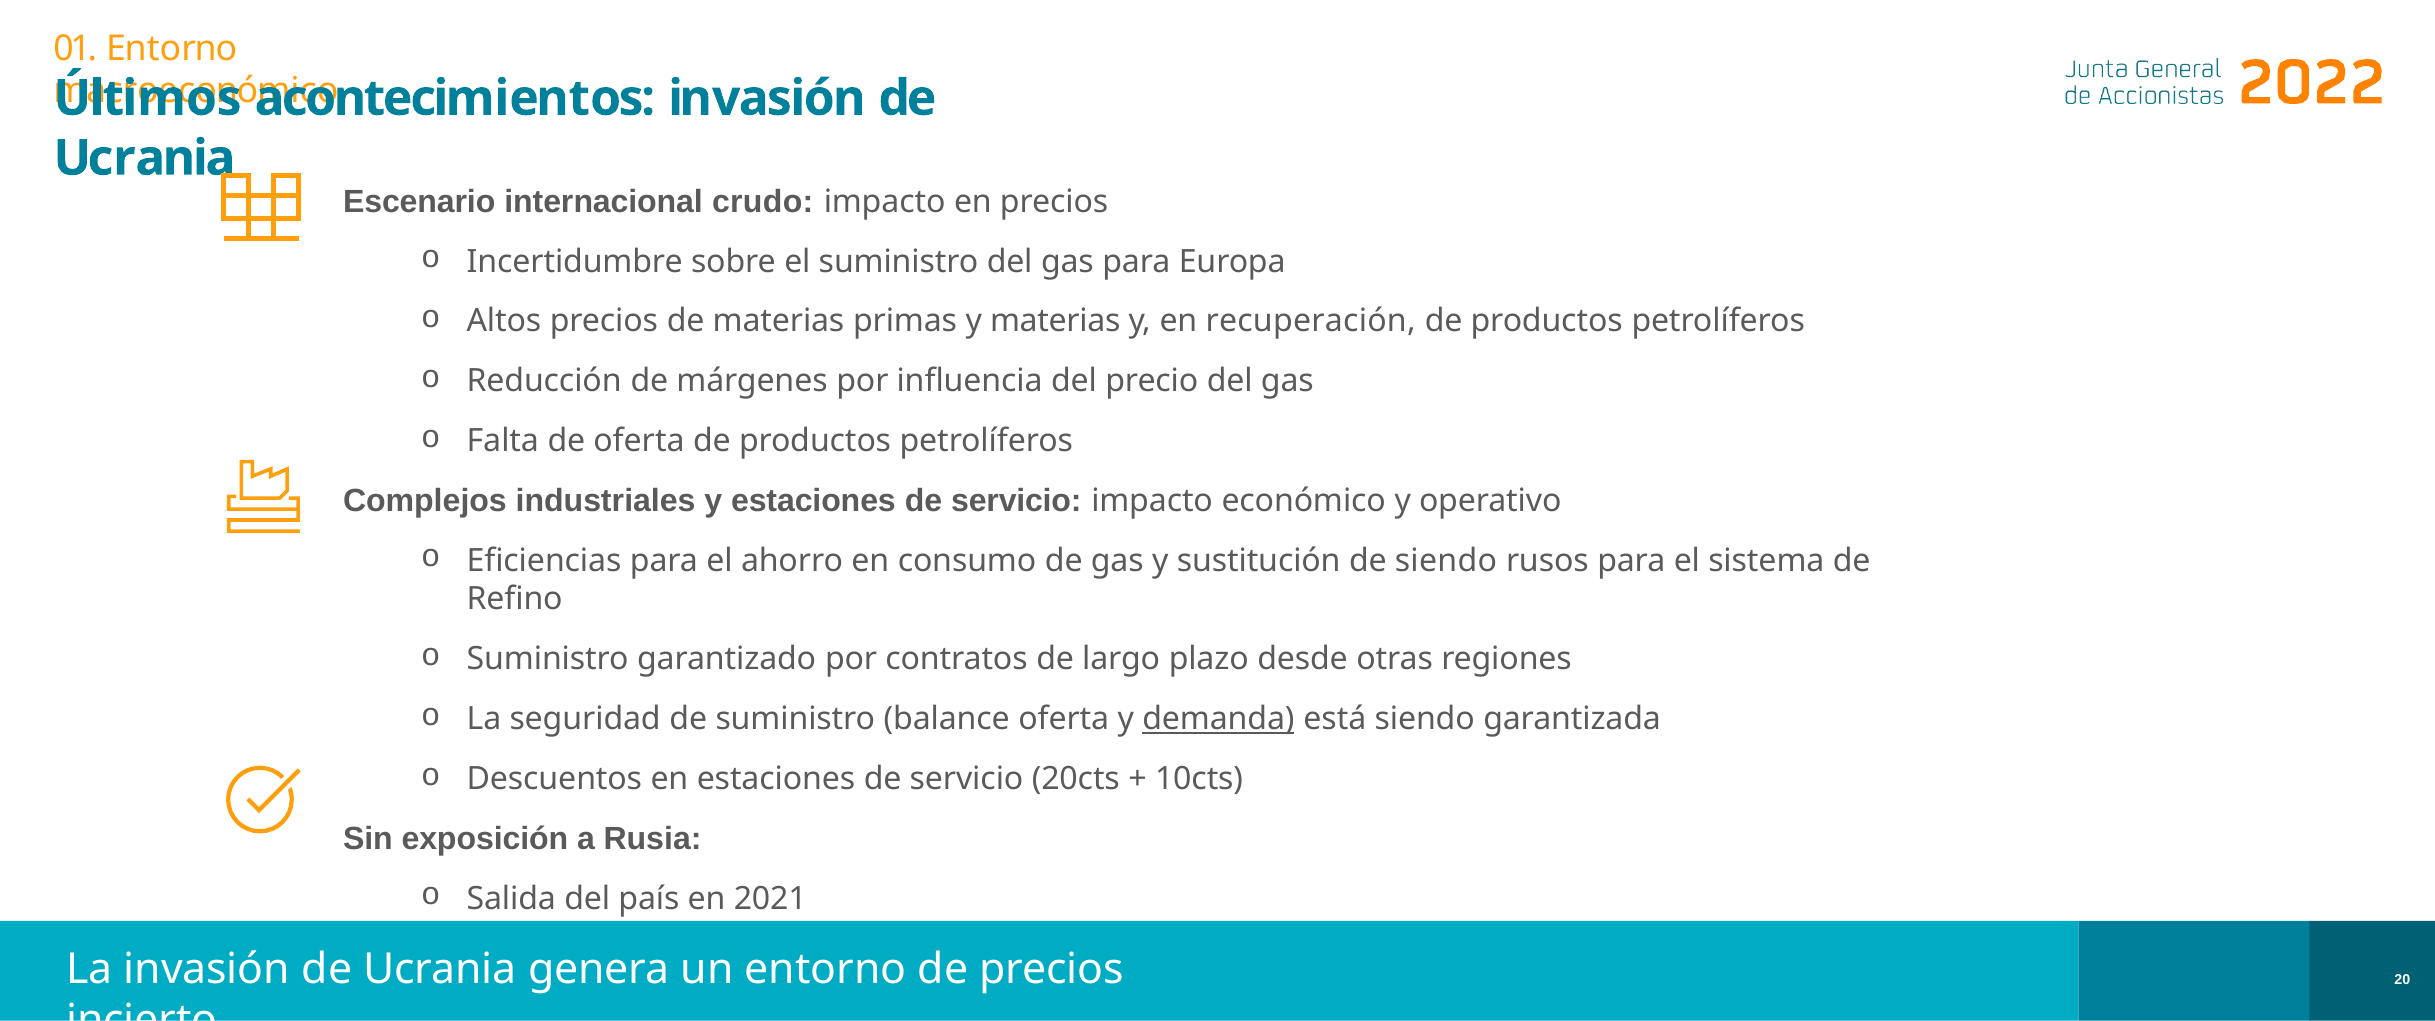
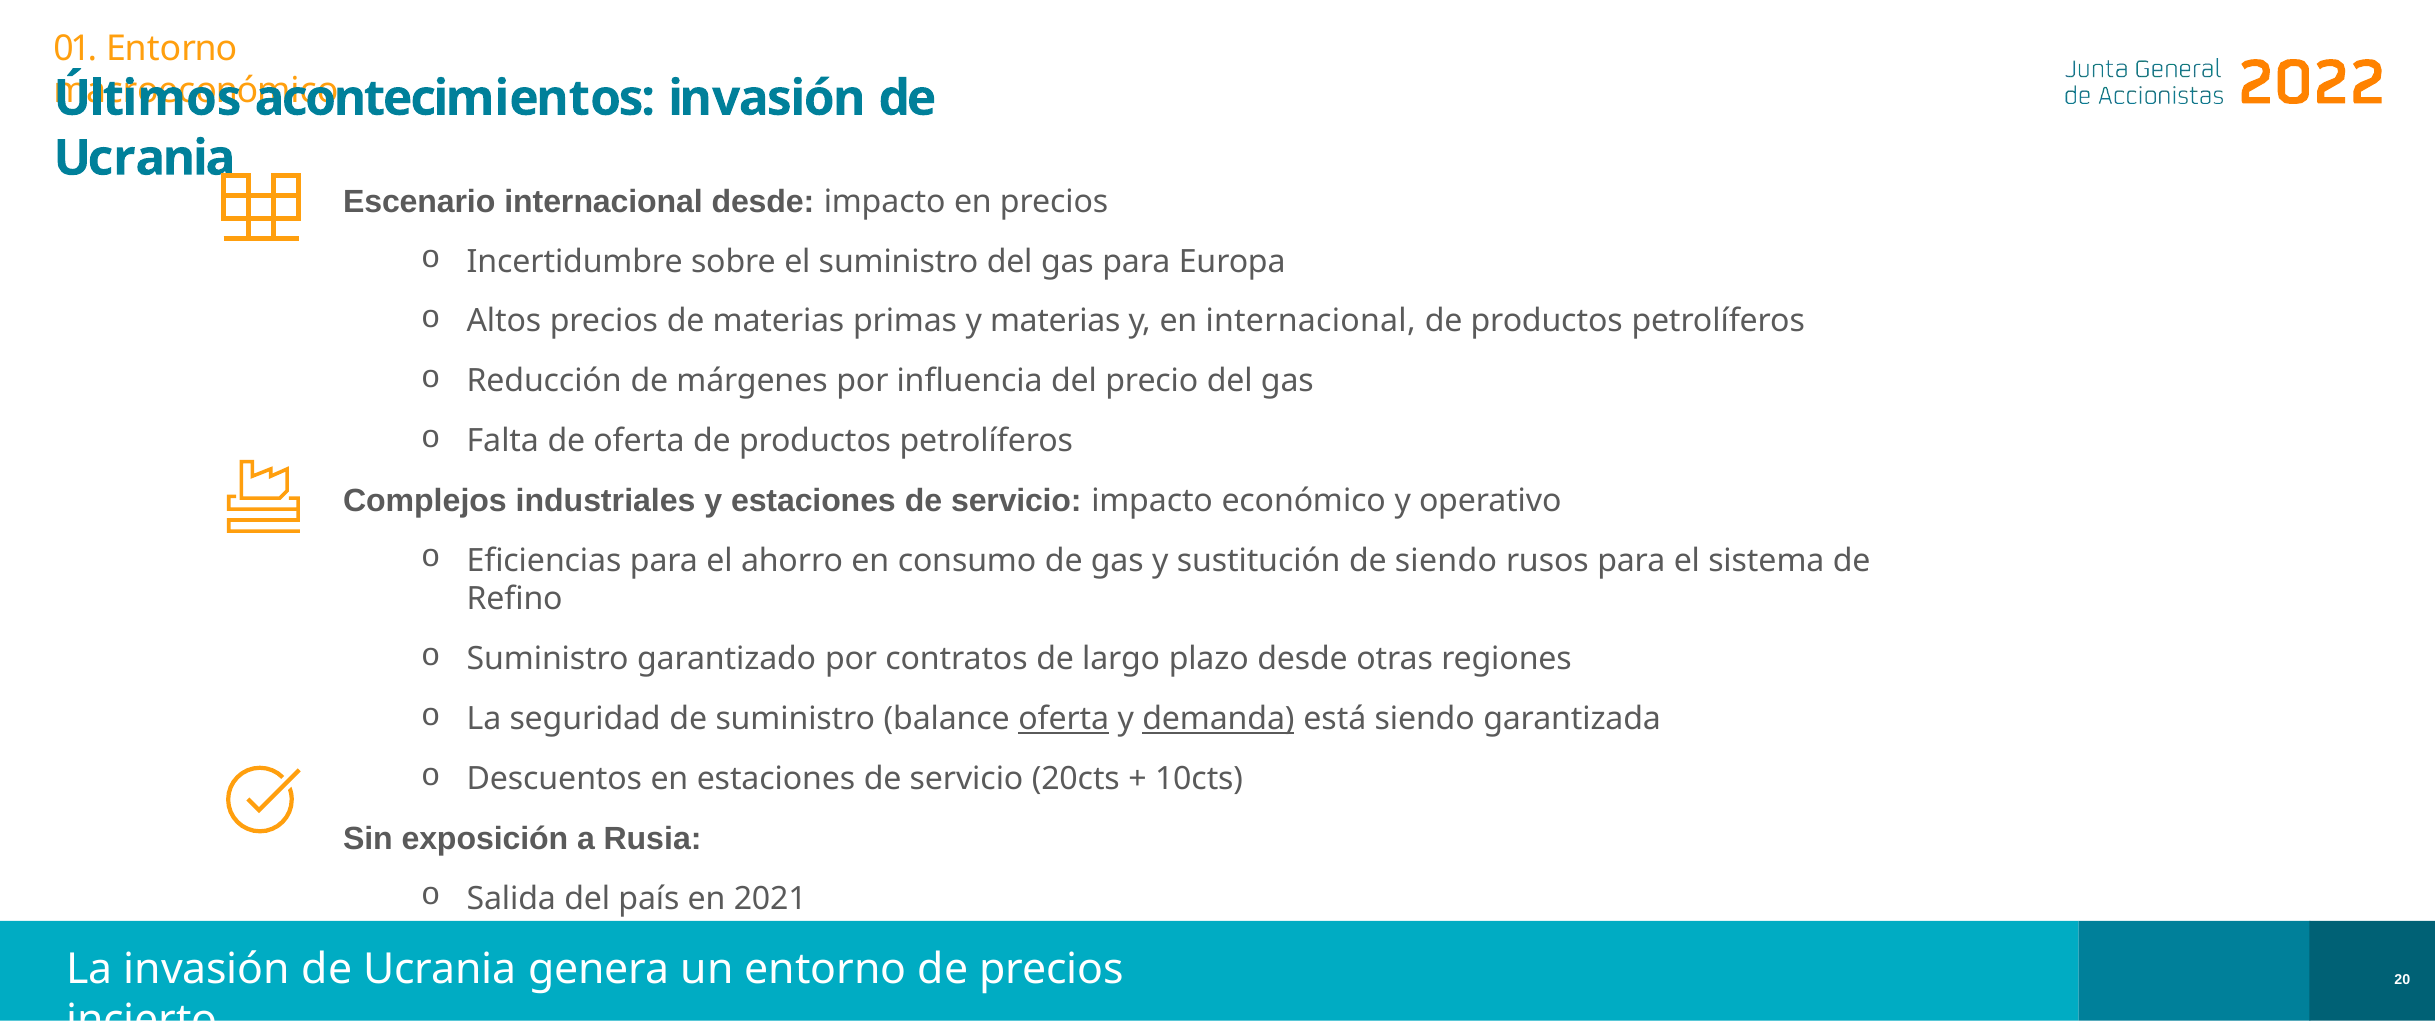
internacional crudo: crudo -> desde
en recuperación: recuperación -> internacional
oferta at (1064, 719) underline: none -> present
